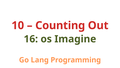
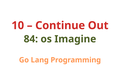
Counting: Counting -> Continue
16: 16 -> 84
